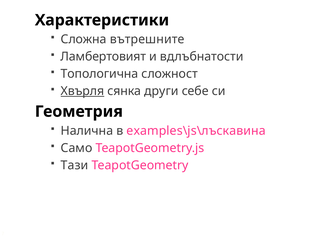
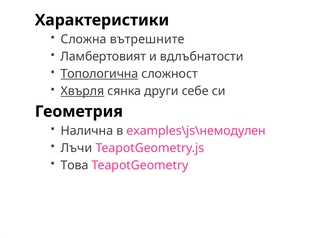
Топологична underline: none -> present
examples\js\лъскавина: examples\js\лъскавина -> examples\js\немодулен
Само: Само -> Лъчи
Тази: Тази -> Това
